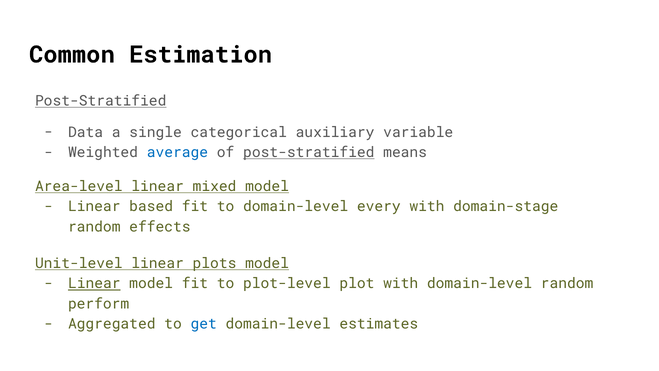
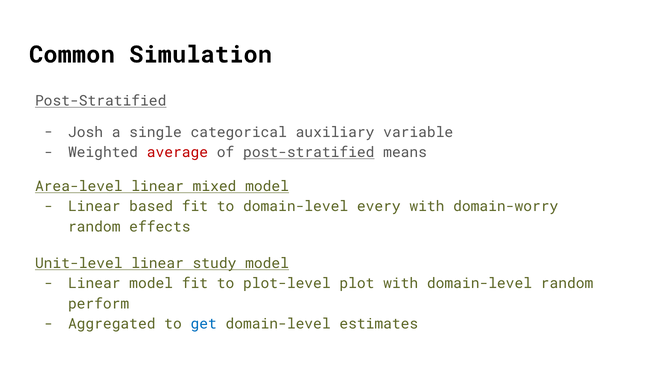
Estimation: Estimation -> Simulation
Data: Data -> Josh
average colour: blue -> red
domain-stage: domain-stage -> domain-worry
plots: plots -> study
Linear at (94, 283) underline: present -> none
